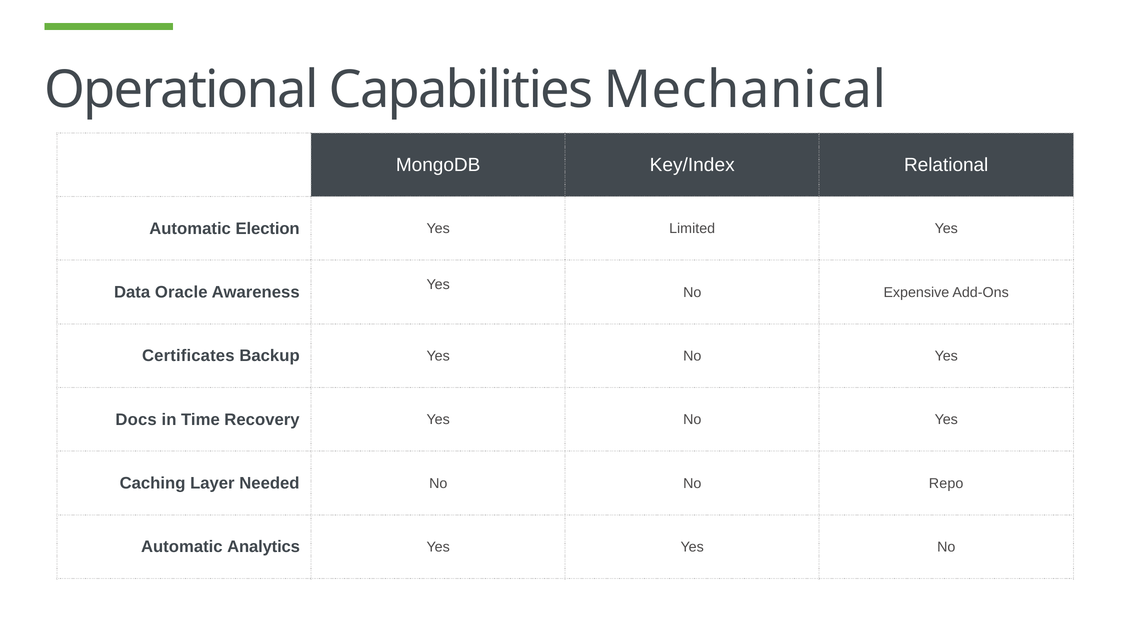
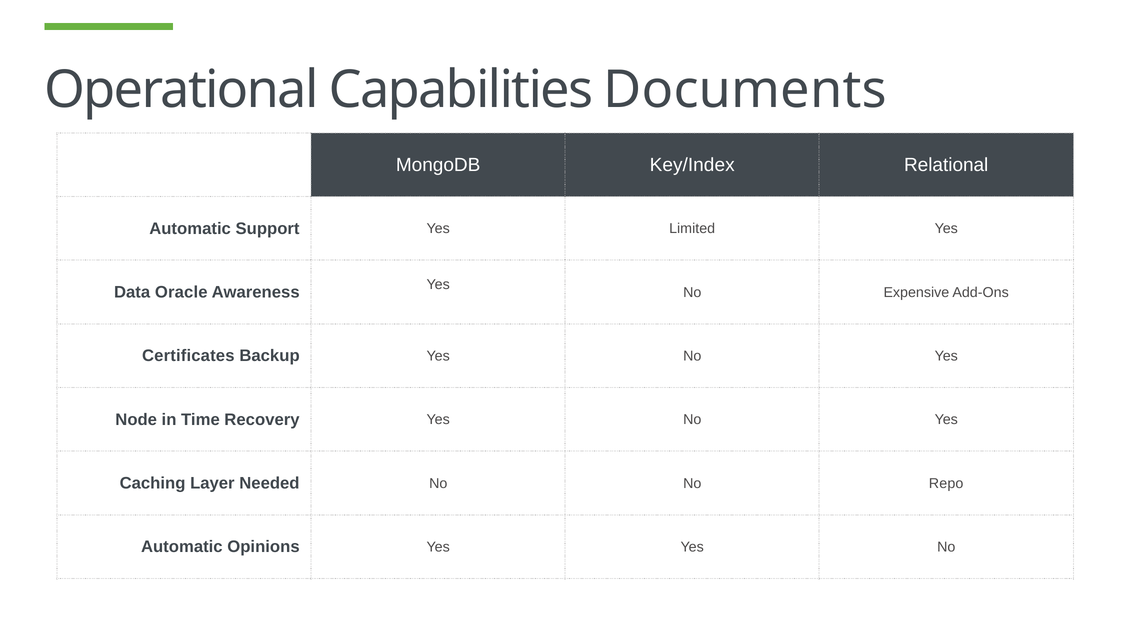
Mechanical: Mechanical -> Documents
Election: Election -> Support
Docs: Docs -> Node
Analytics: Analytics -> Opinions
